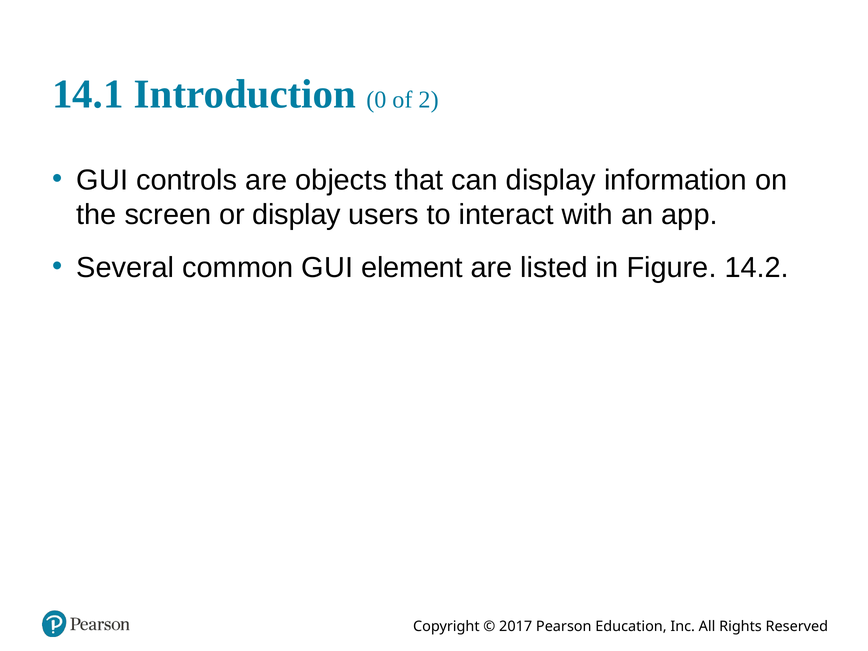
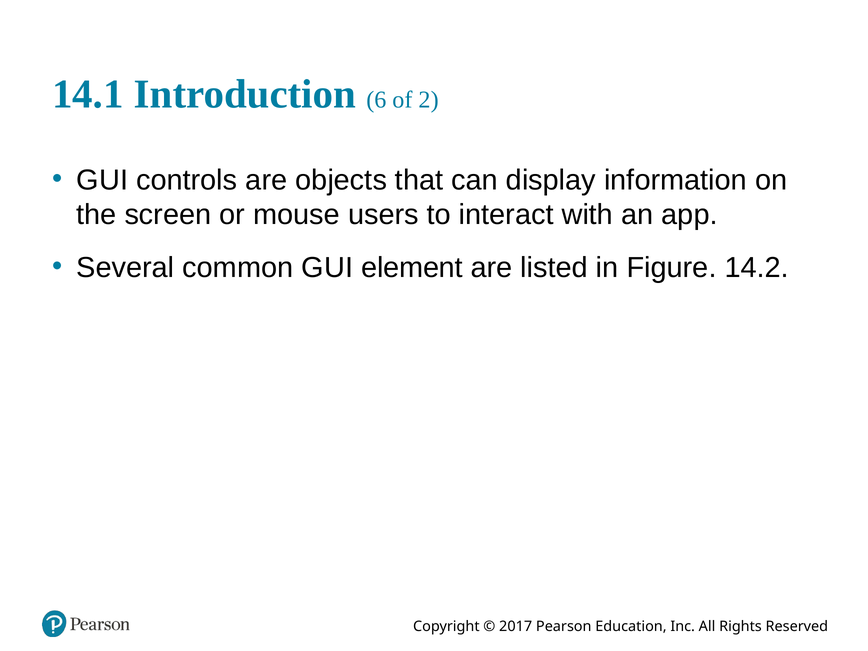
0: 0 -> 6
or display: display -> mouse
